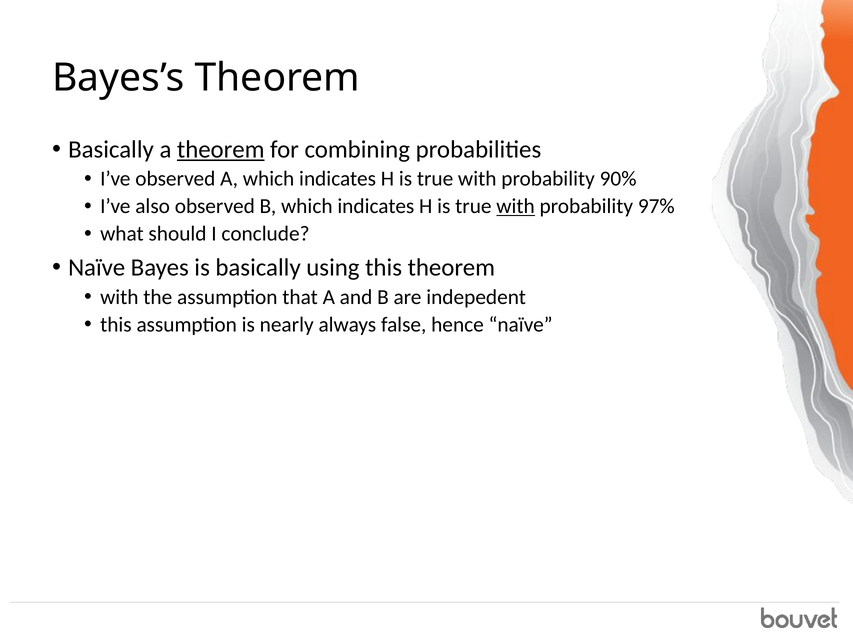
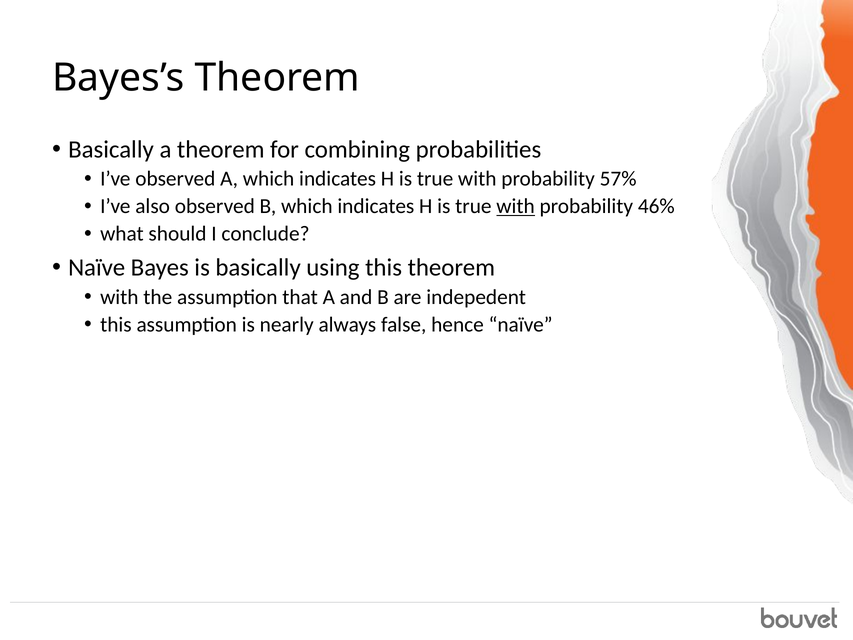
theorem at (221, 149) underline: present -> none
90%: 90% -> 57%
97%: 97% -> 46%
